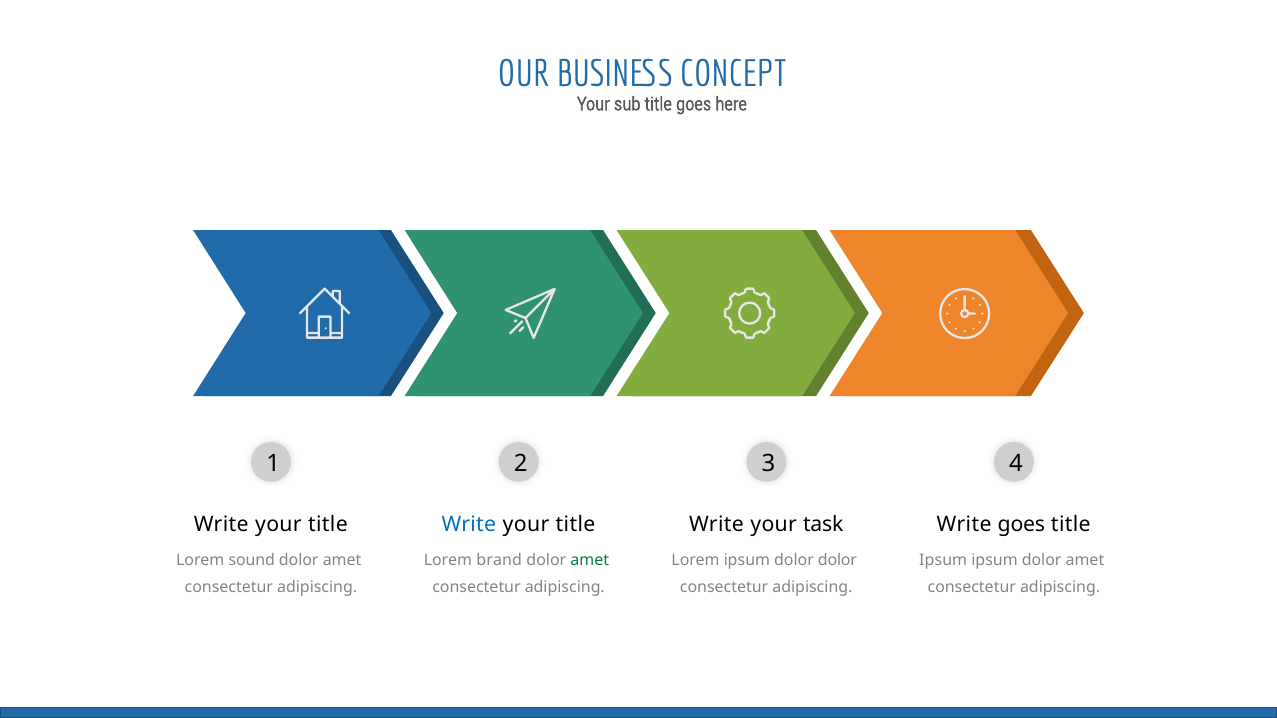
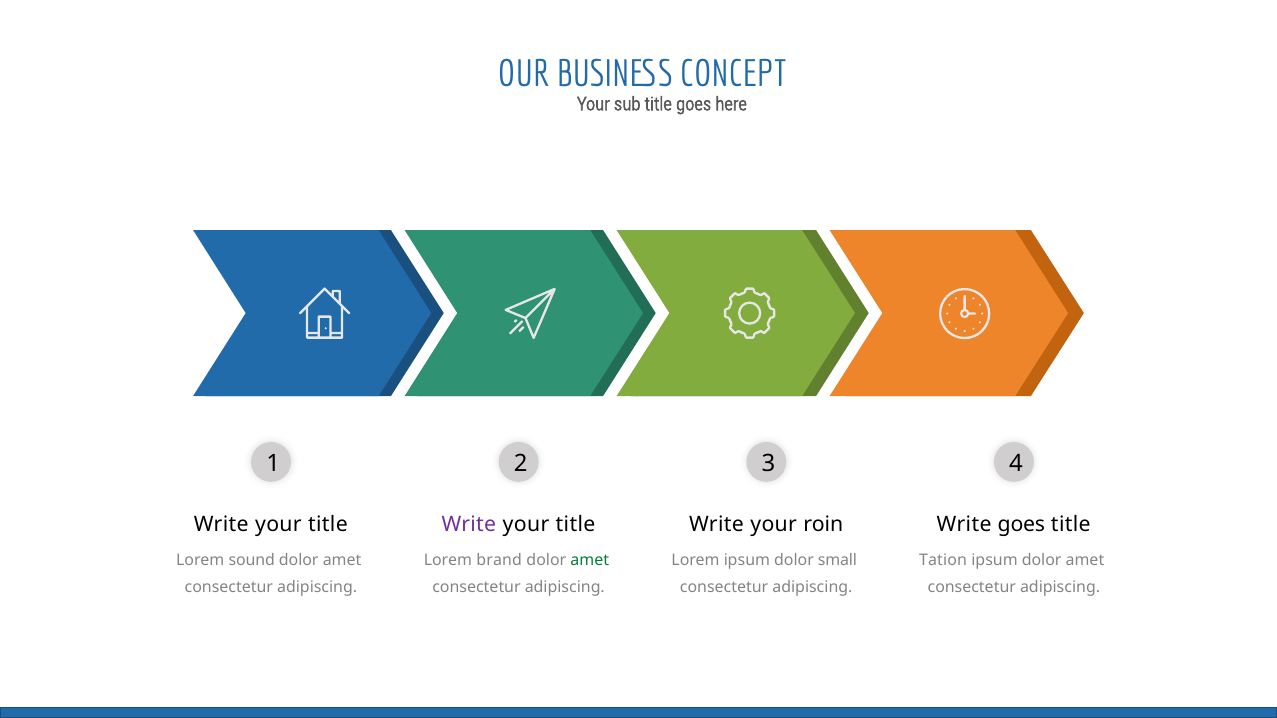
Write at (469, 525) colour: blue -> purple
task: task -> roin
dolor dolor: dolor -> small
Ipsum at (943, 561): Ipsum -> Tation
